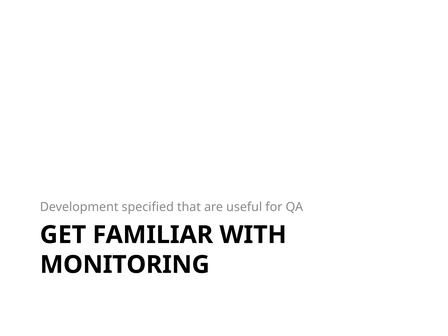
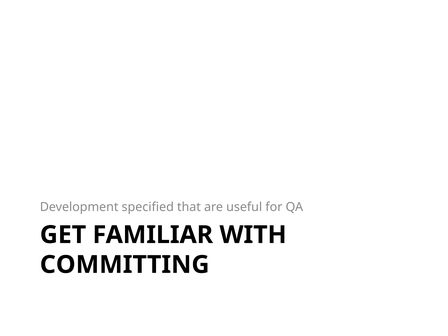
MONITORING: MONITORING -> COMMITTING
